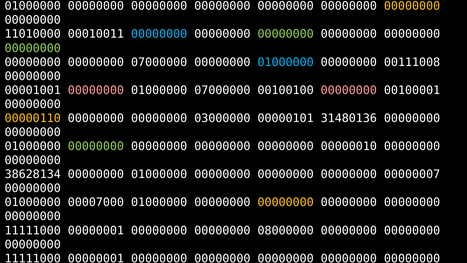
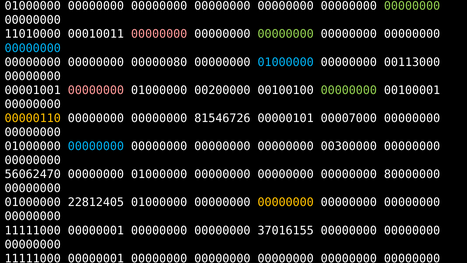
00000000 at (412, 6) colour: yellow -> light green
00000000 at (159, 34) colour: light blue -> pink
00000000 at (33, 48) colour: light green -> light blue
00000000 07000000: 07000000 -> 00000080
00111008: 00111008 -> 00113000
01000000 07000000: 07000000 -> 00200000
00000000 at (349, 90) colour: pink -> light green
03000000: 03000000 -> 81546726
31480136: 31480136 -> 00007000
00000000 at (96, 146) colour: light green -> light blue
00000010 at (349, 146): 00000010 -> 00300000
38628134: 38628134 -> 56062470
00000007: 00000007 -> 80000000
00007000: 00007000 -> 22812405
08000000: 08000000 -> 37016155
